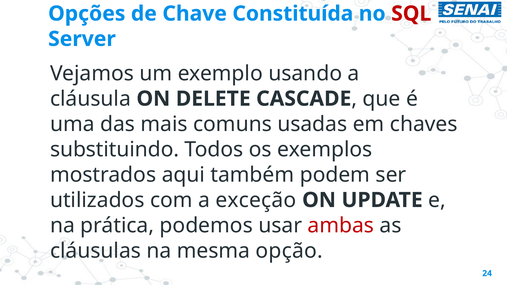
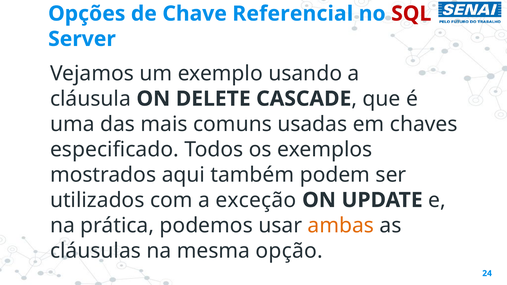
Constituída: Constituída -> Referencial
substituindo: substituindo -> especificado
ambas colour: red -> orange
